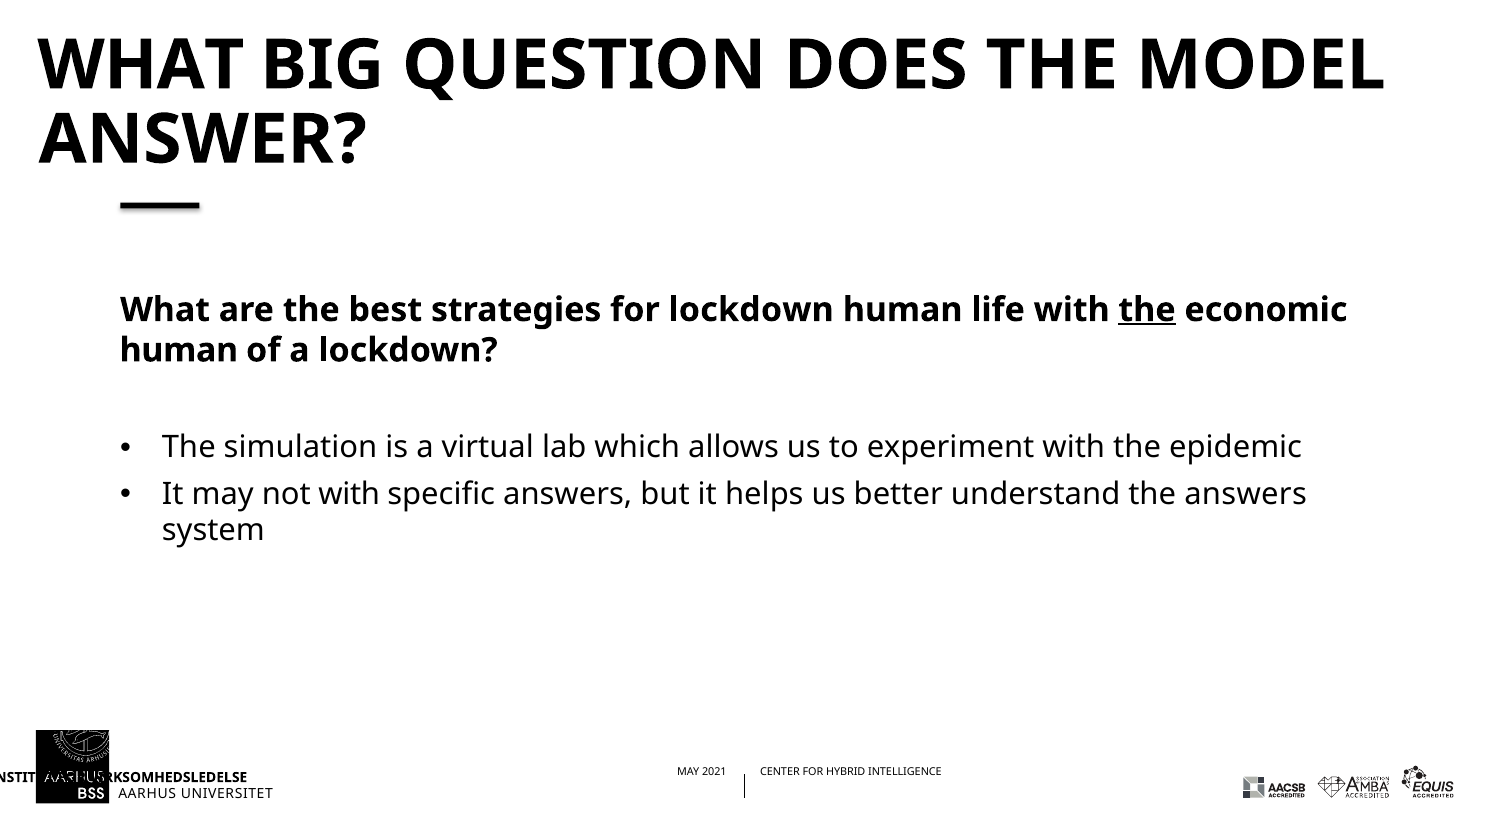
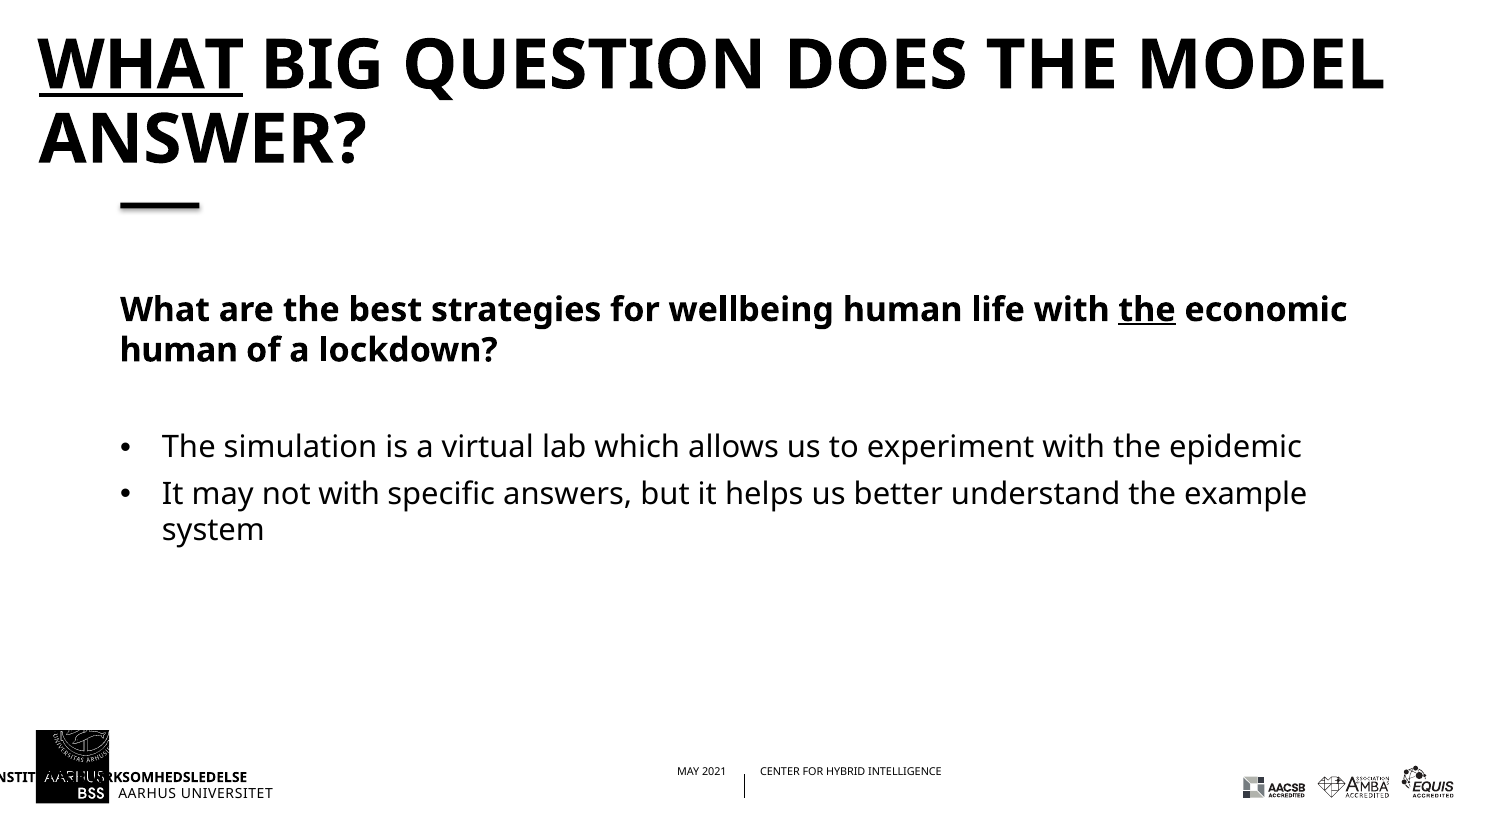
WHAT at (141, 65) underline: none -> present
for lockdown: lockdown -> wellbeing
the answers: answers -> example
